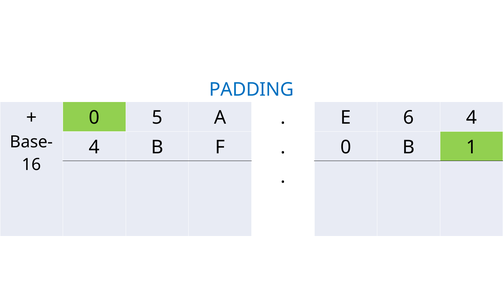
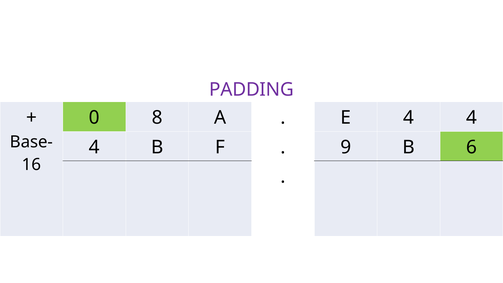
PADDING colour: blue -> purple
5: 5 -> 8
E 6: 6 -> 4
0 at (346, 147): 0 -> 9
1: 1 -> 6
